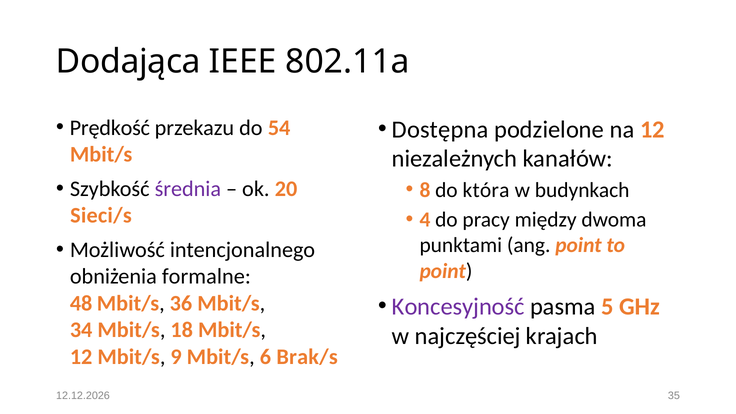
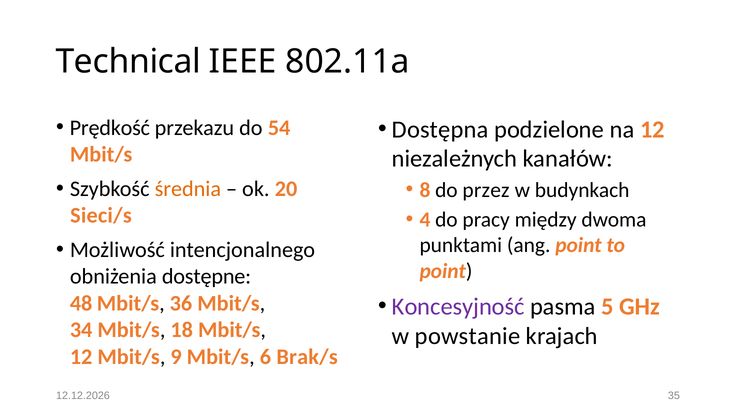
Dodająca: Dodająca -> Technical
średnia colour: purple -> orange
która: która -> przez
formalne: formalne -> dostępne
najczęściej: najczęściej -> powstanie
